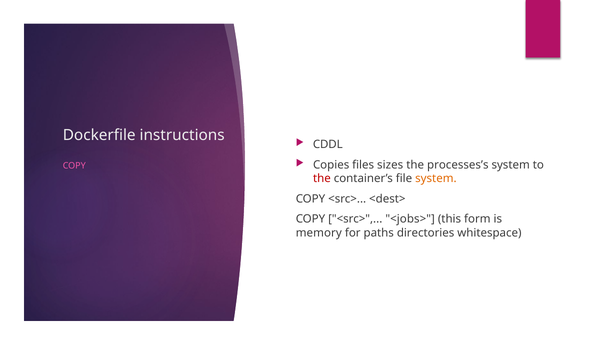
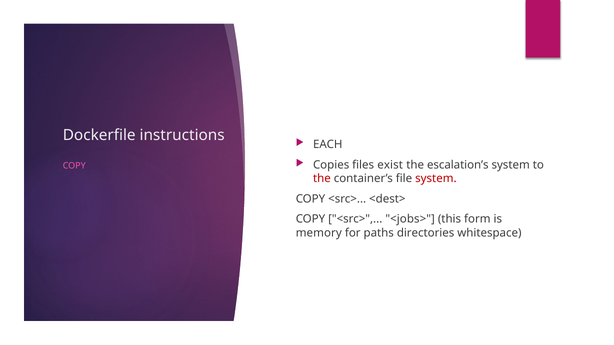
CDDL: CDDL -> EACH
sizes: sizes -> exist
processes’s: processes’s -> escalation’s
system at (436, 179) colour: orange -> red
